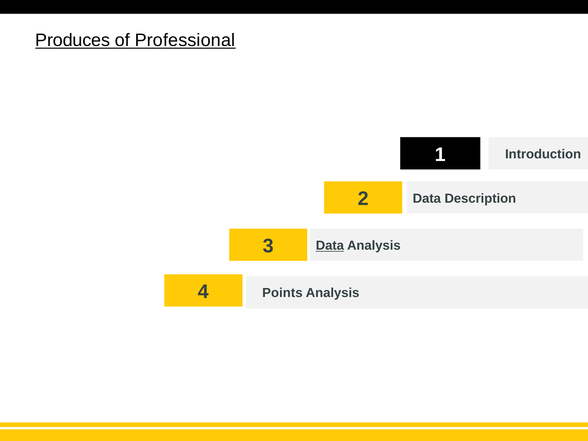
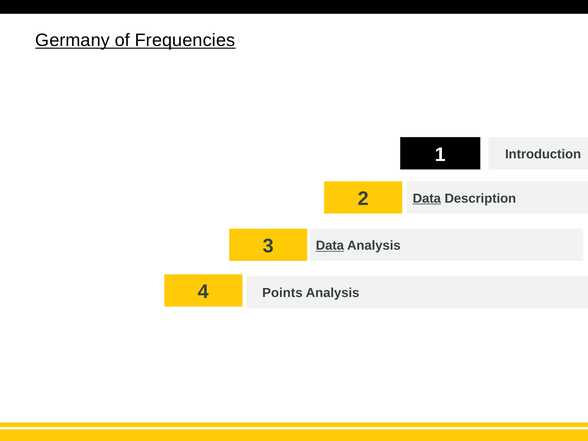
Produces: Produces -> Germany
Professional: Professional -> Frequencies
Data at (427, 198) underline: none -> present
